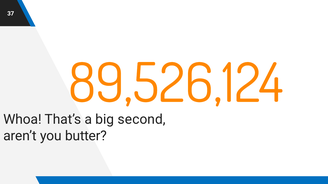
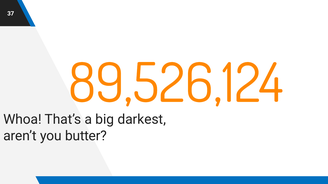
second: second -> darkest
